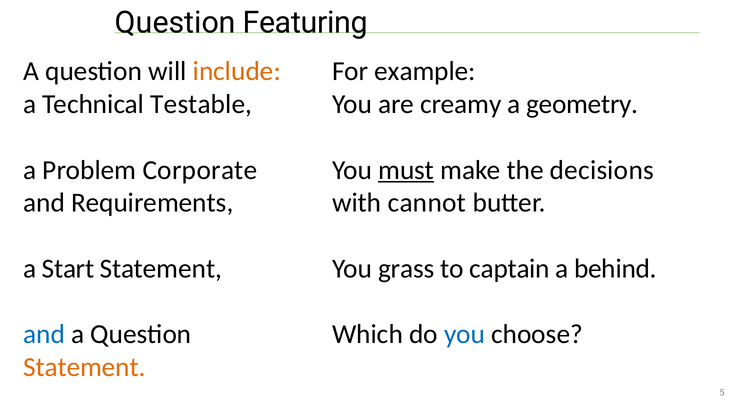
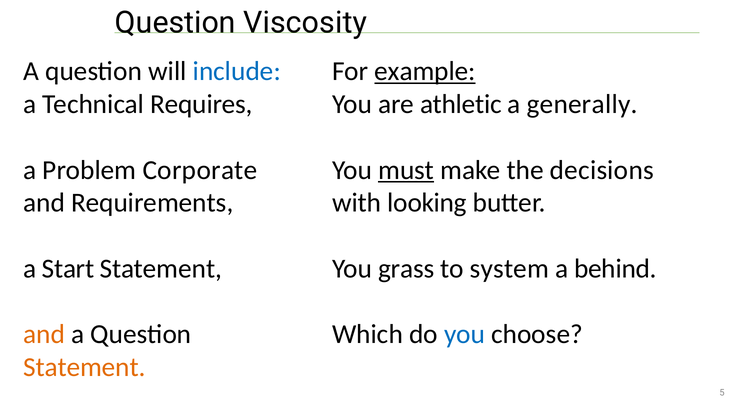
Featuring: Featuring -> Viscosity
include colour: orange -> blue
example underline: none -> present
Testable: Testable -> Requires
creamy: creamy -> athletic
geometry: geometry -> generally
cannot: cannot -> looking
captain: captain -> system
and at (44, 334) colour: blue -> orange
